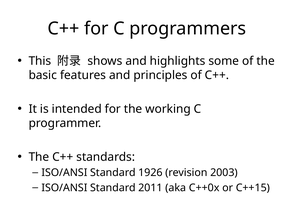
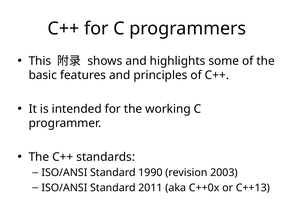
1926: 1926 -> 1990
C++15: C++15 -> C++13
